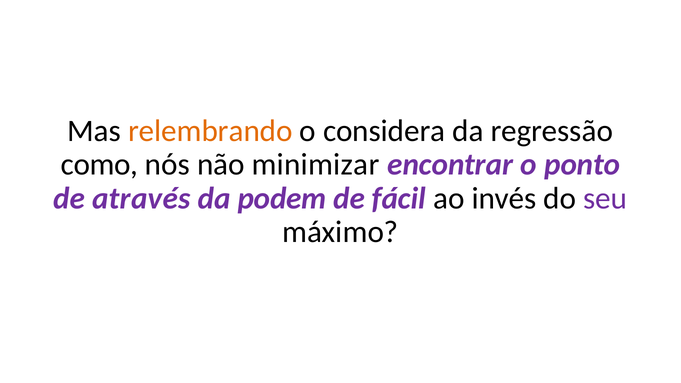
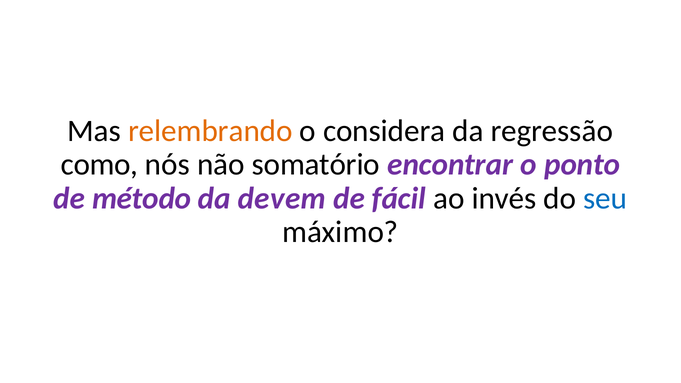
minimizar: minimizar -> somatório
através: através -> método
podem: podem -> devem
seu colour: purple -> blue
